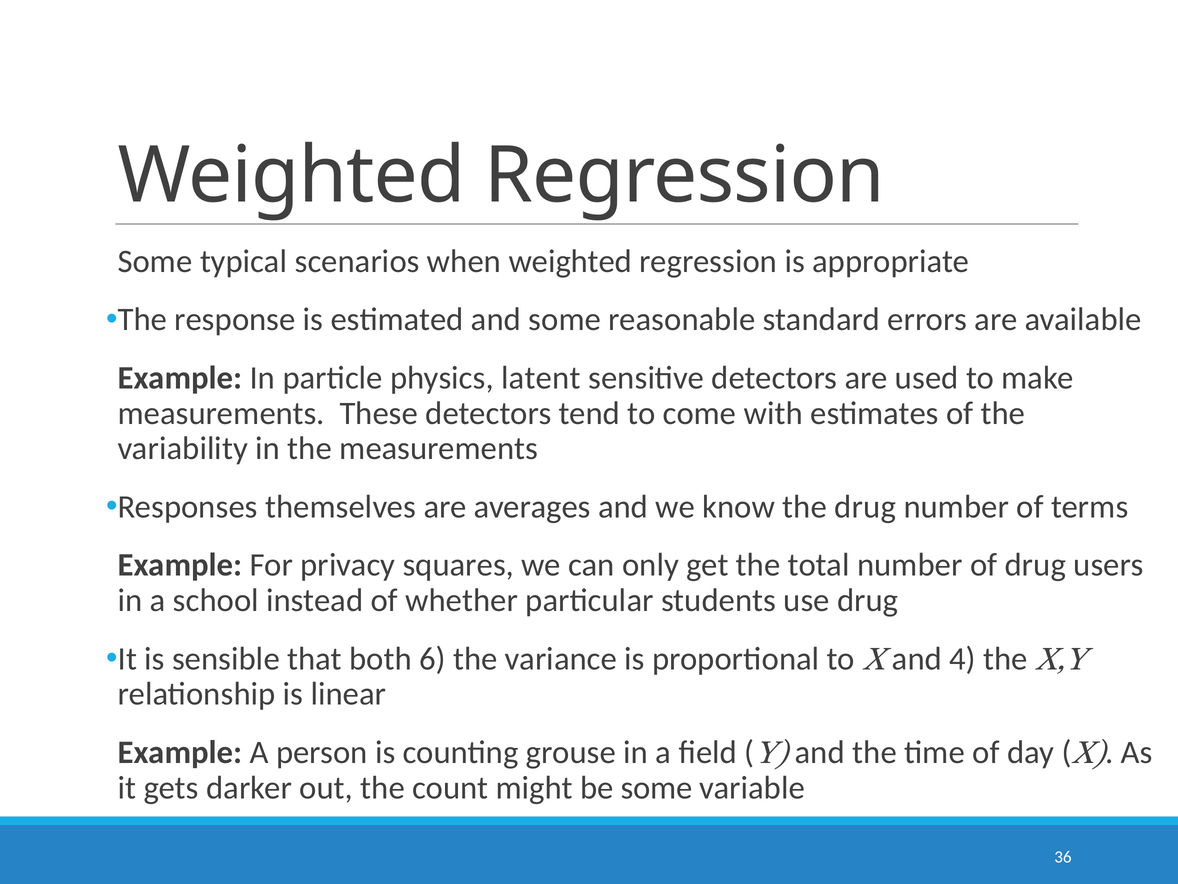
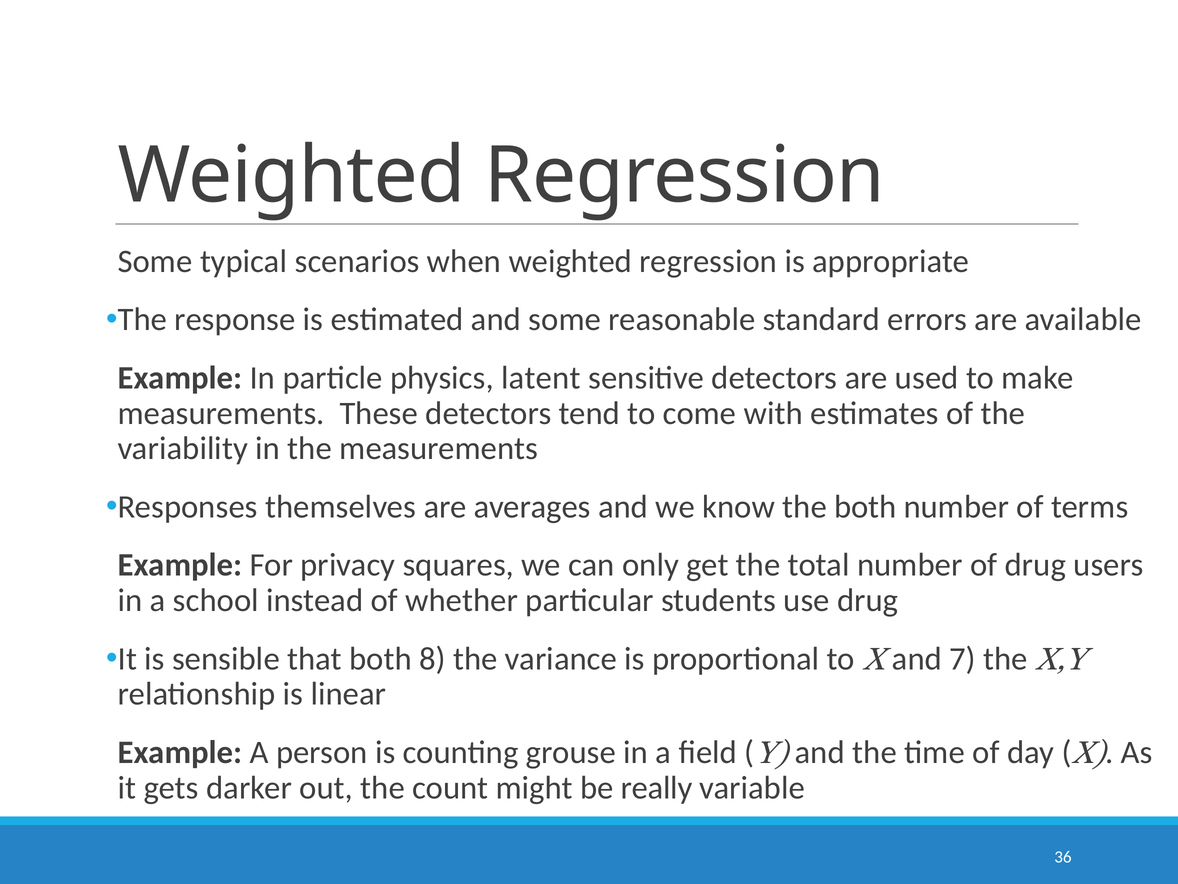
the drug: drug -> both
6: 6 -> 8
4: 4 -> 7
be some: some -> really
